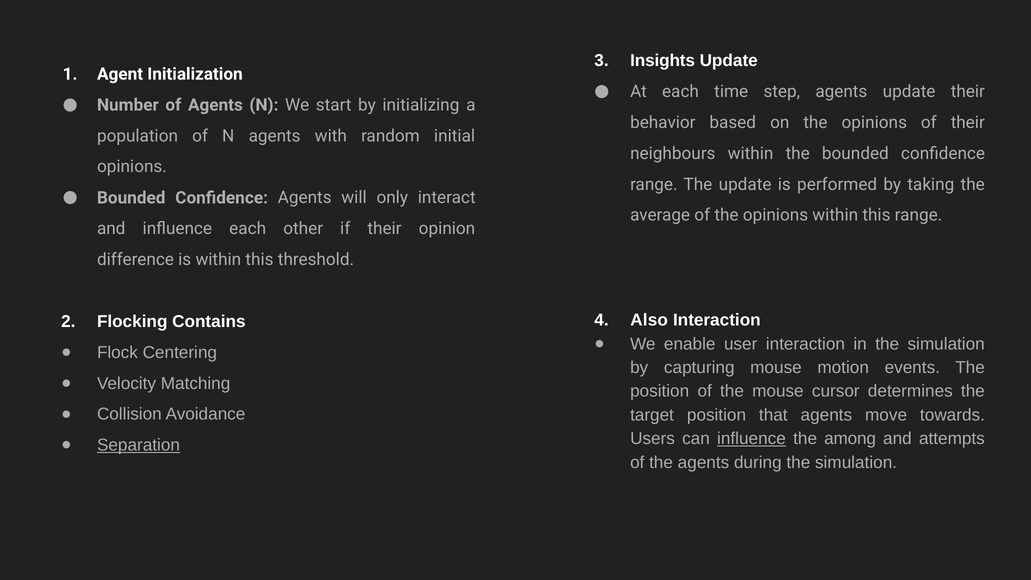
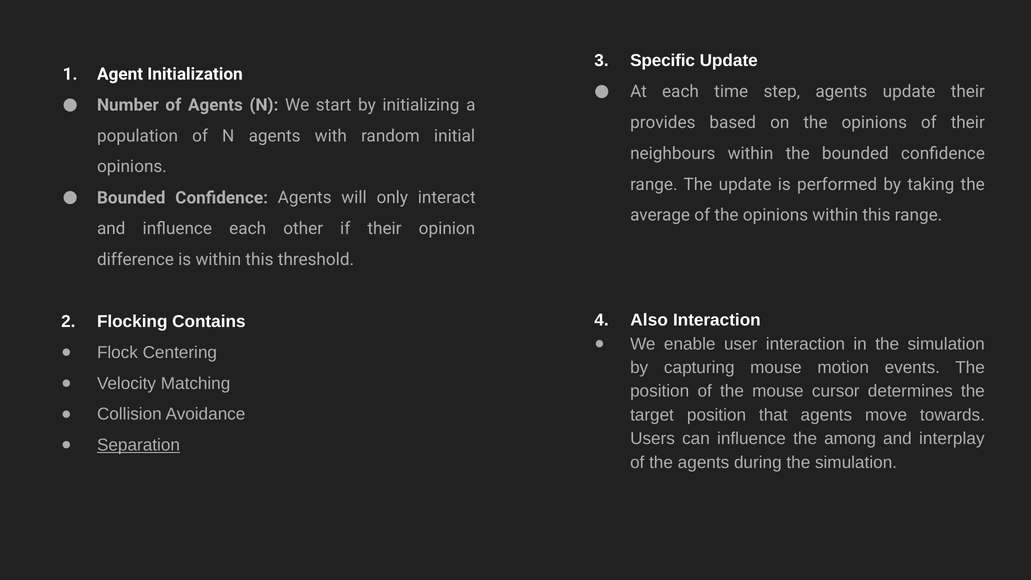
Insights: Insights -> Specific
behavior: behavior -> provides
influence at (751, 439) underline: present -> none
attempts: attempts -> interplay
